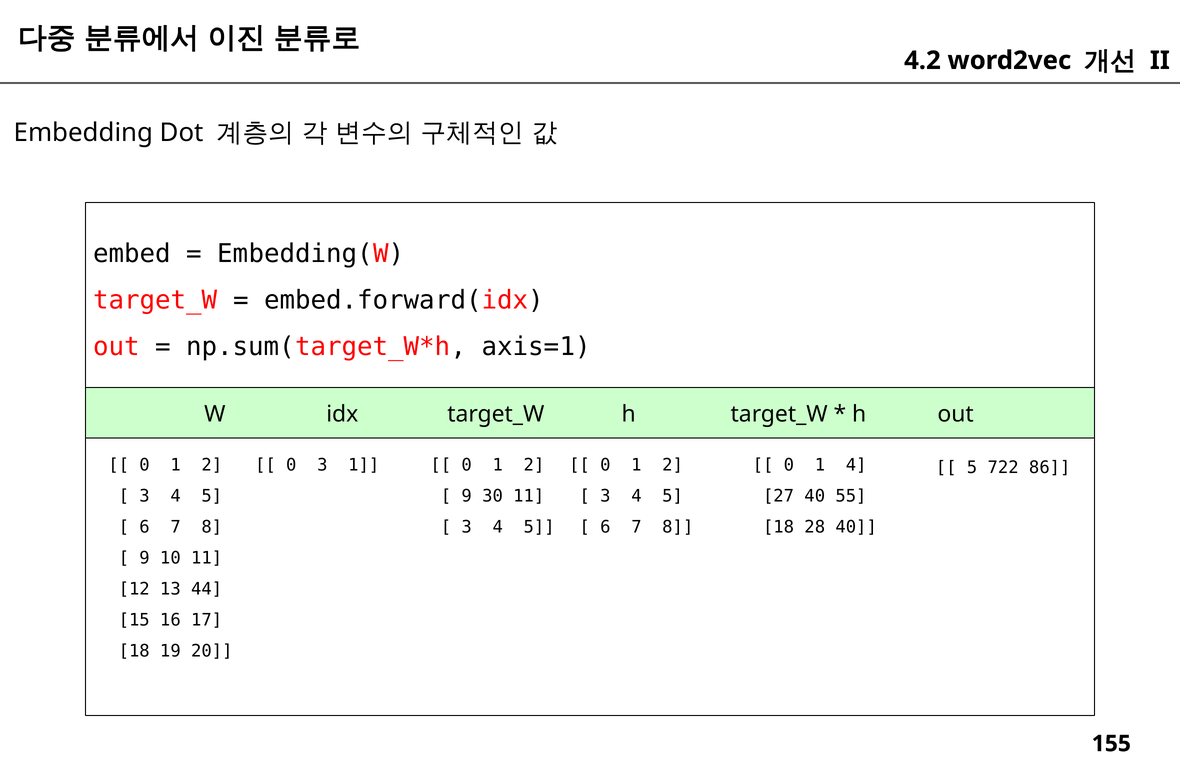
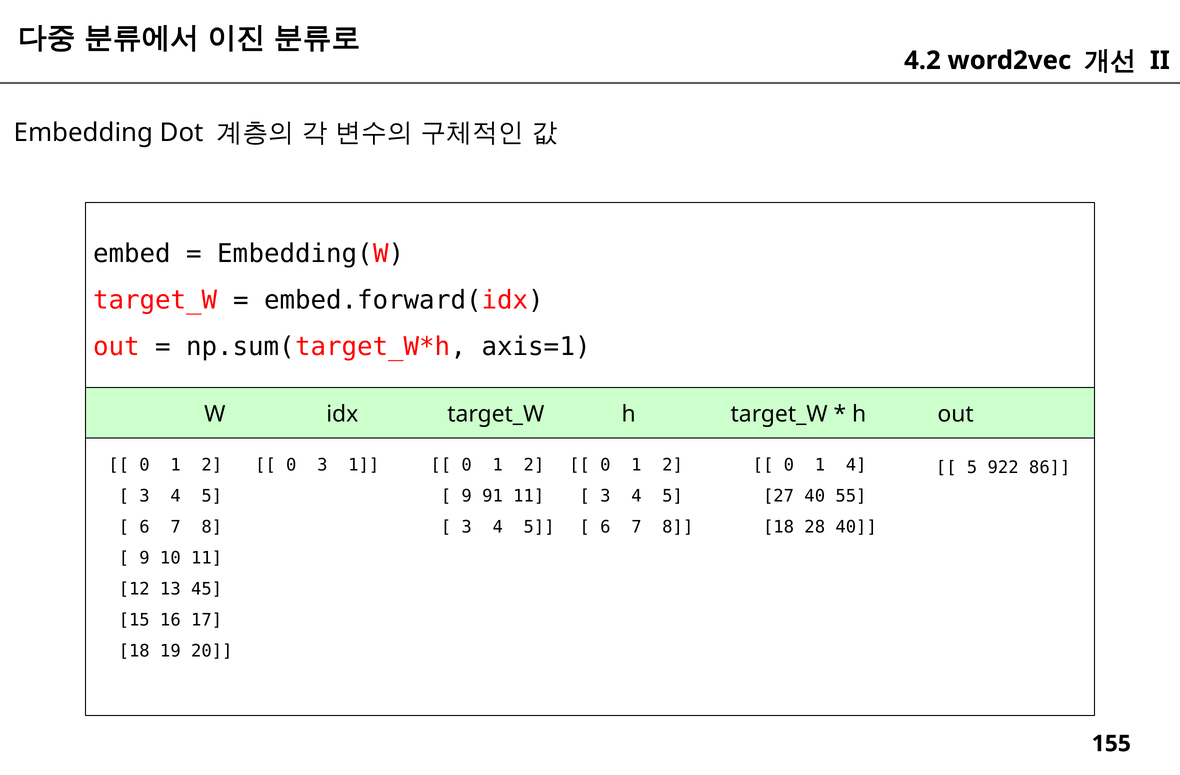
722: 722 -> 922
30: 30 -> 91
44: 44 -> 45
